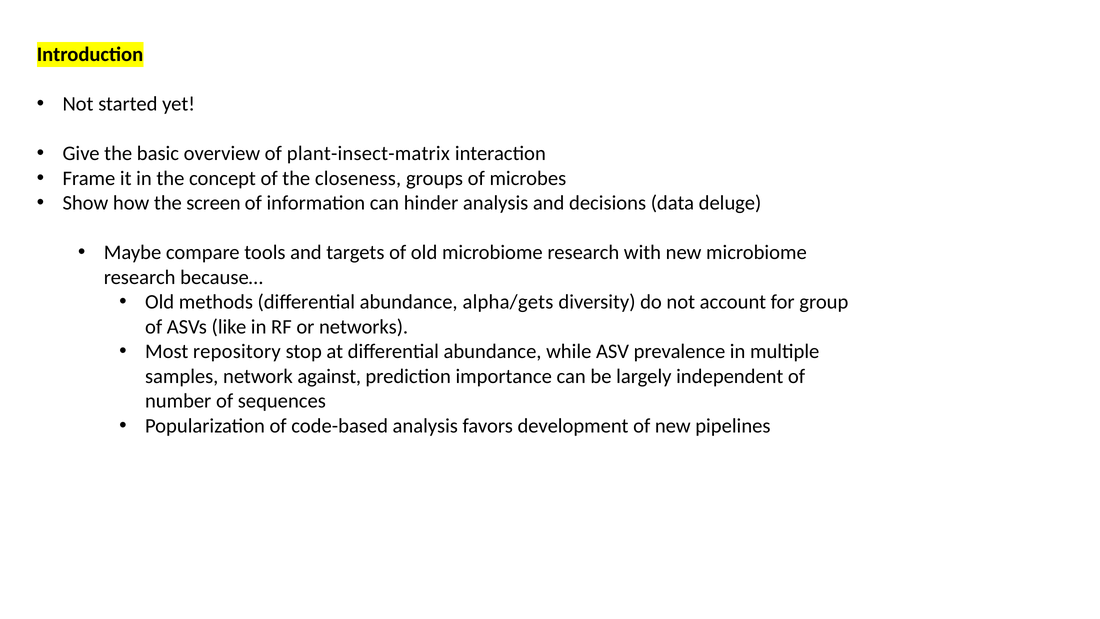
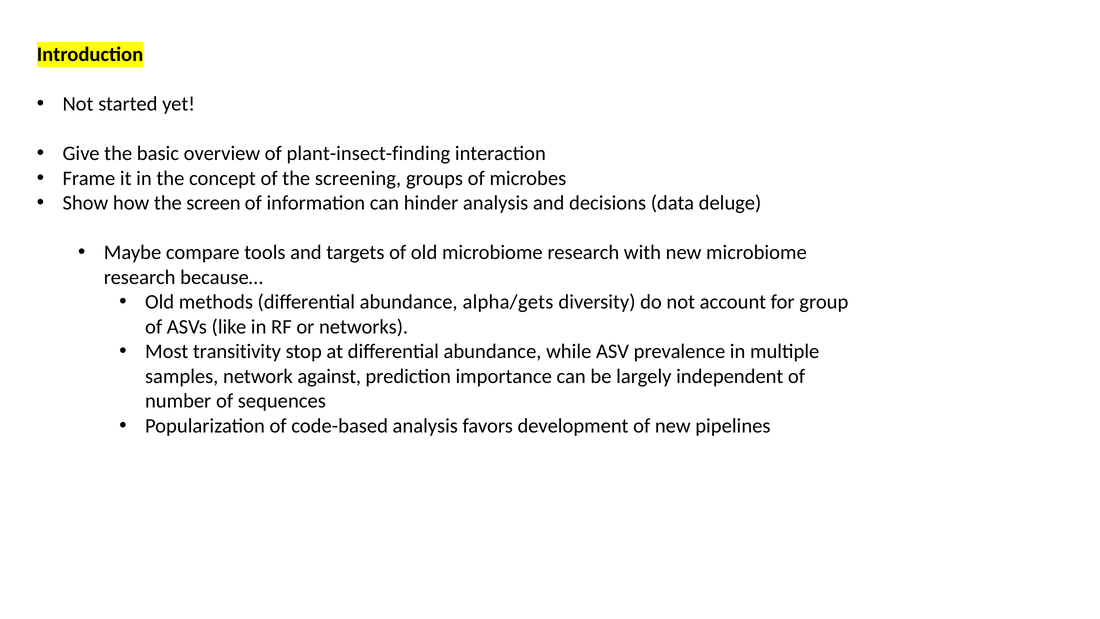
plant-insect-matrix: plant-insect-matrix -> plant-insect-finding
closeness: closeness -> screening
repository: repository -> transitivity
